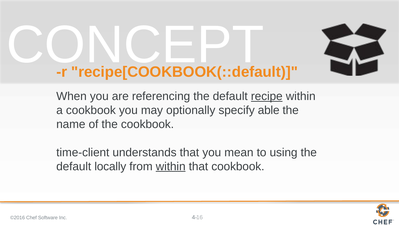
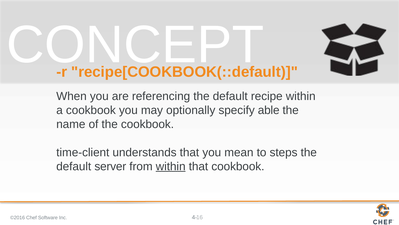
recipe underline: present -> none
using: using -> steps
locally: locally -> server
